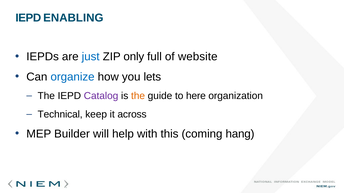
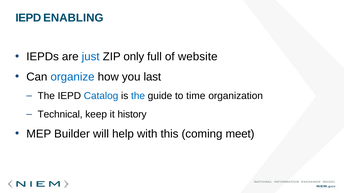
lets: lets -> last
Catalog colour: purple -> blue
the at (138, 96) colour: orange -> blue
here: here -> time
across: across -> history
hang: hang -> meet
